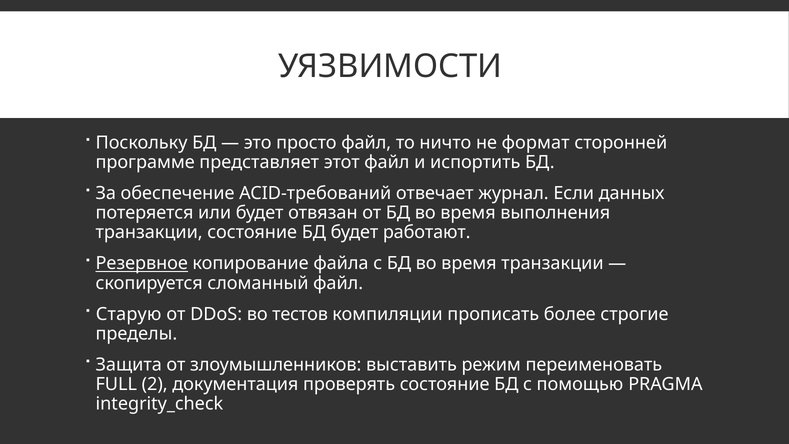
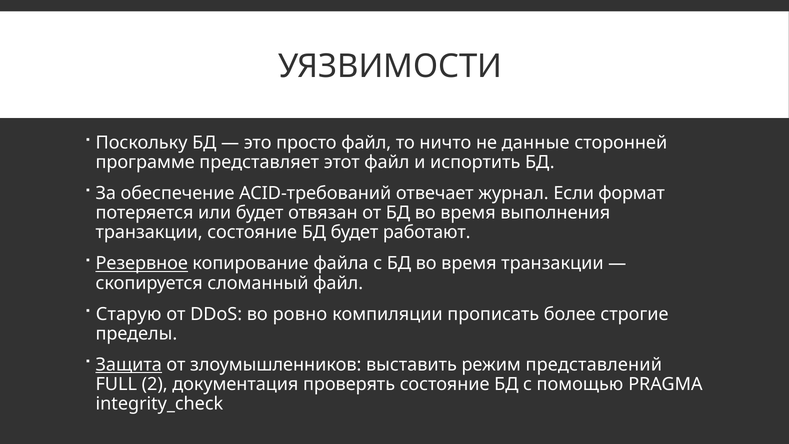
формат: формат -> данные
данных: данных -> формат
тестов: тестов -> ровно
Защита underline: none -> present
переименовать: переименовать -> представлений
